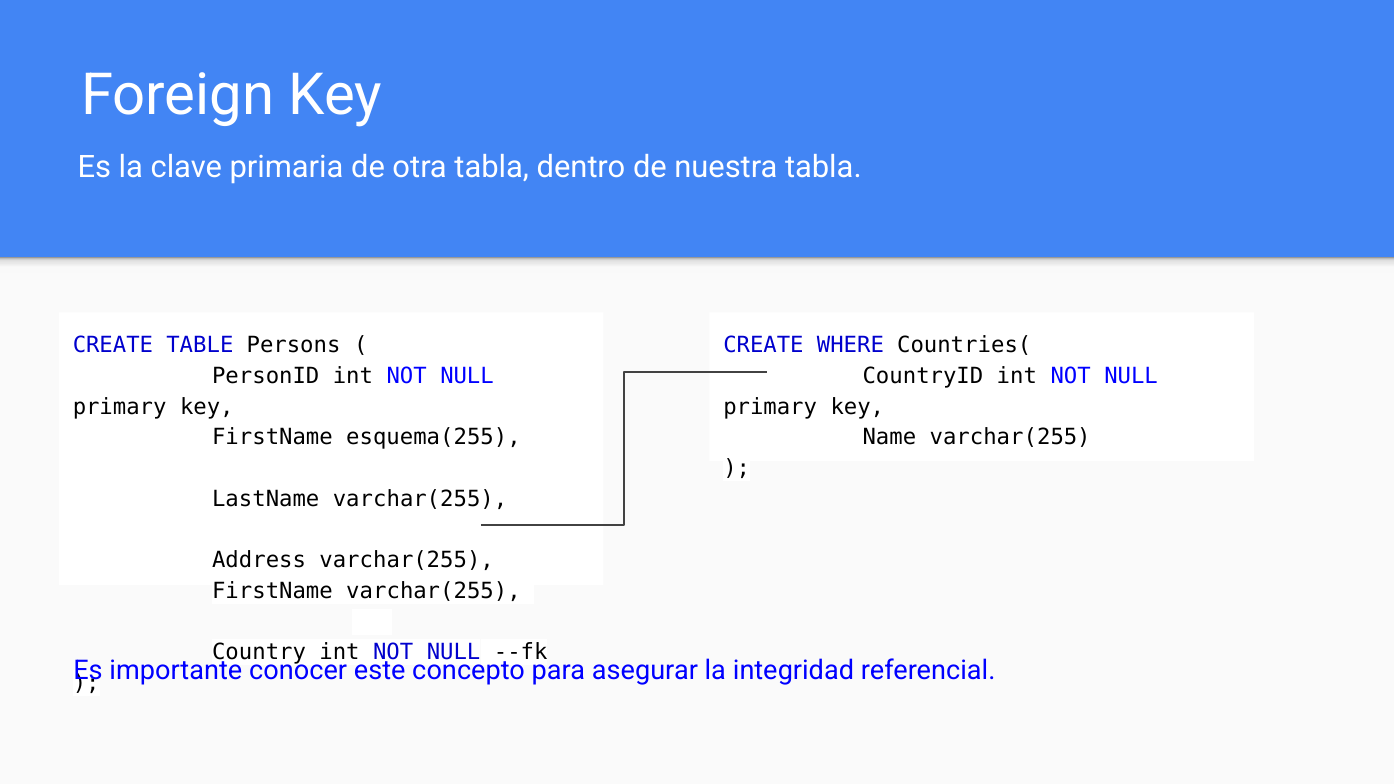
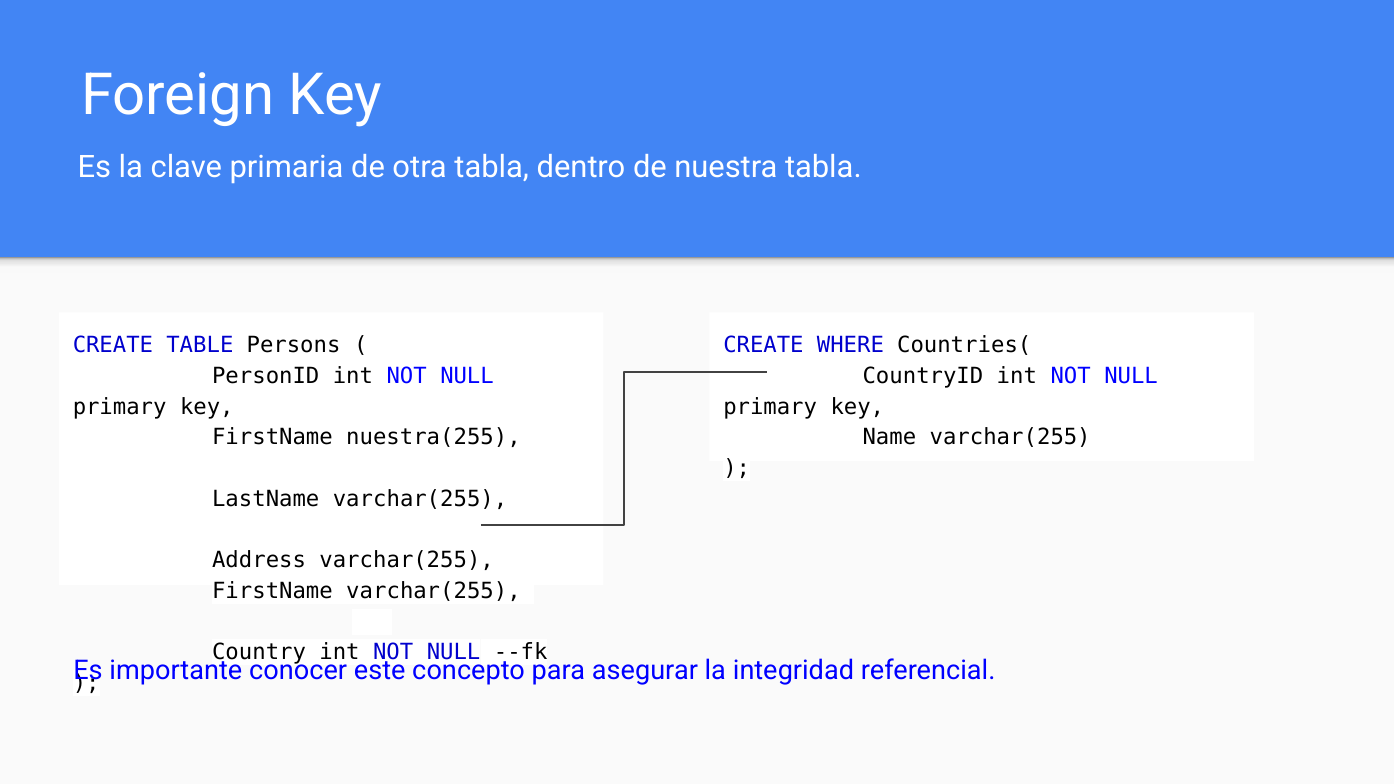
esquema(255: esquema(255 -> nuestra(255
